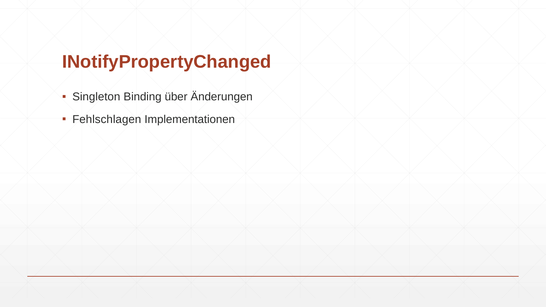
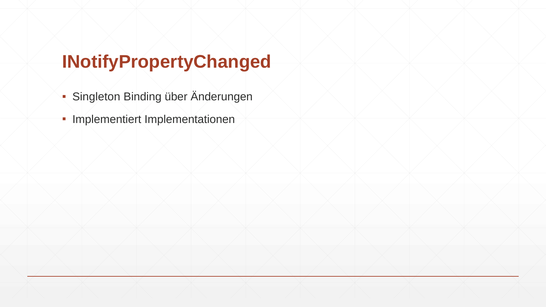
Fehlschlagen: Fehlschlagen -> Implementiert
